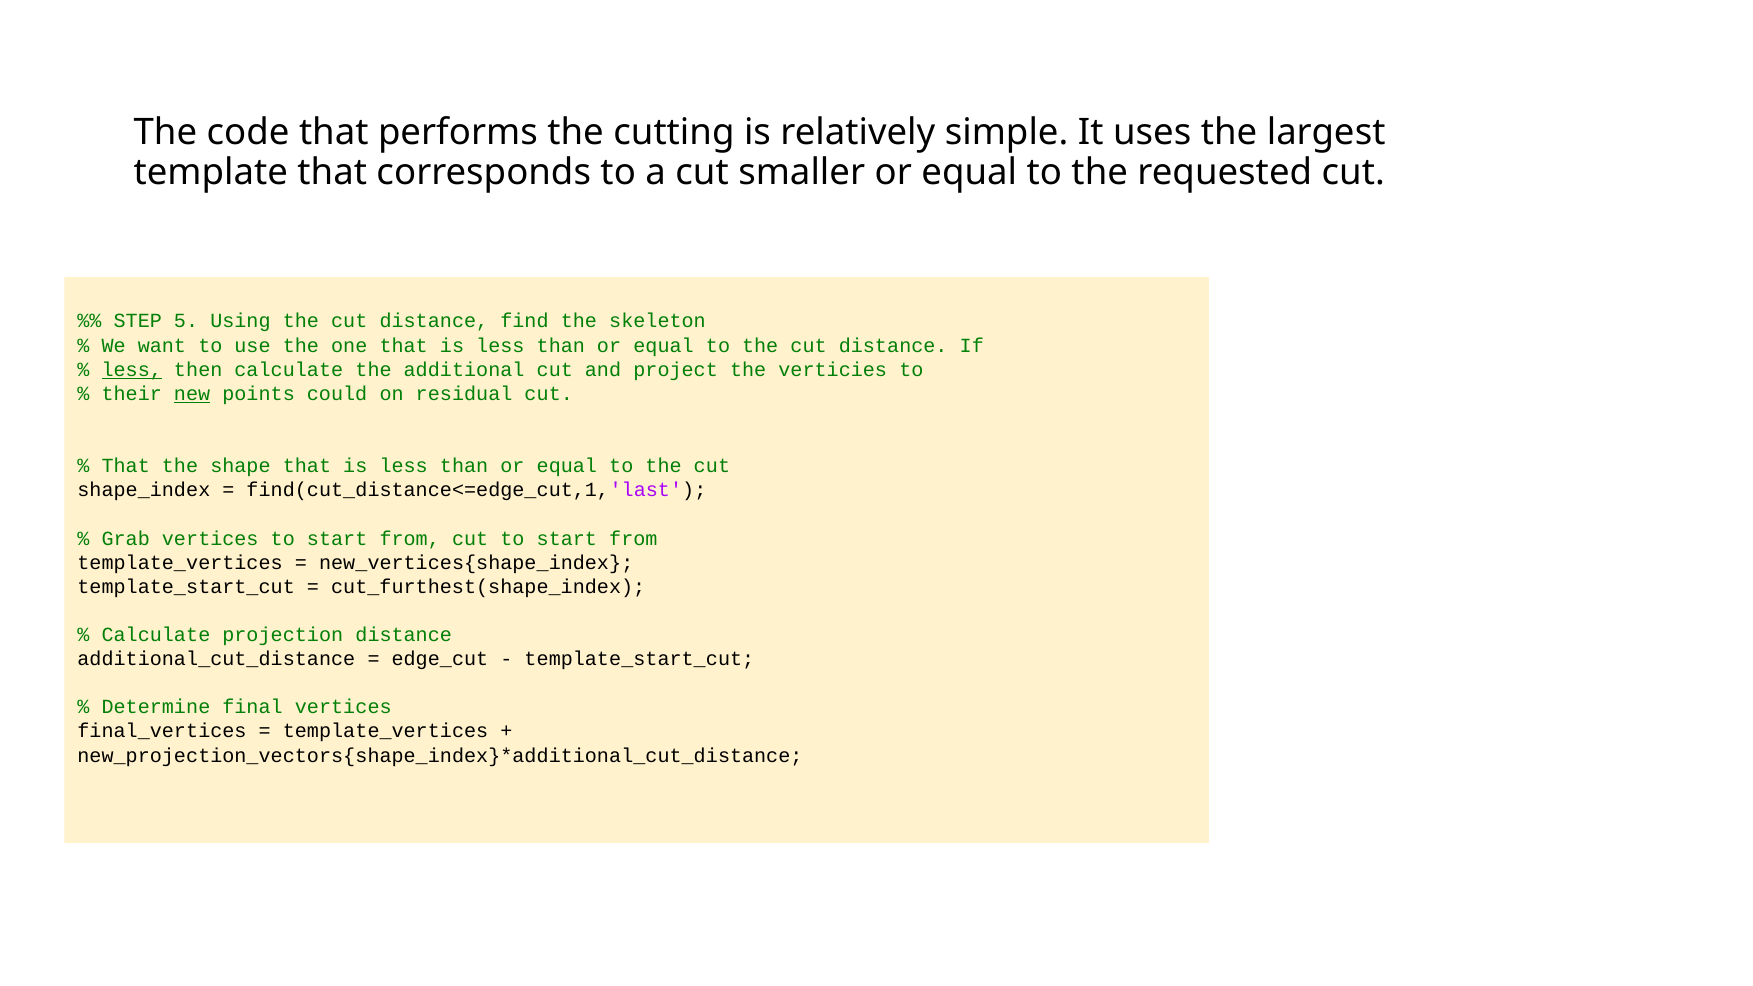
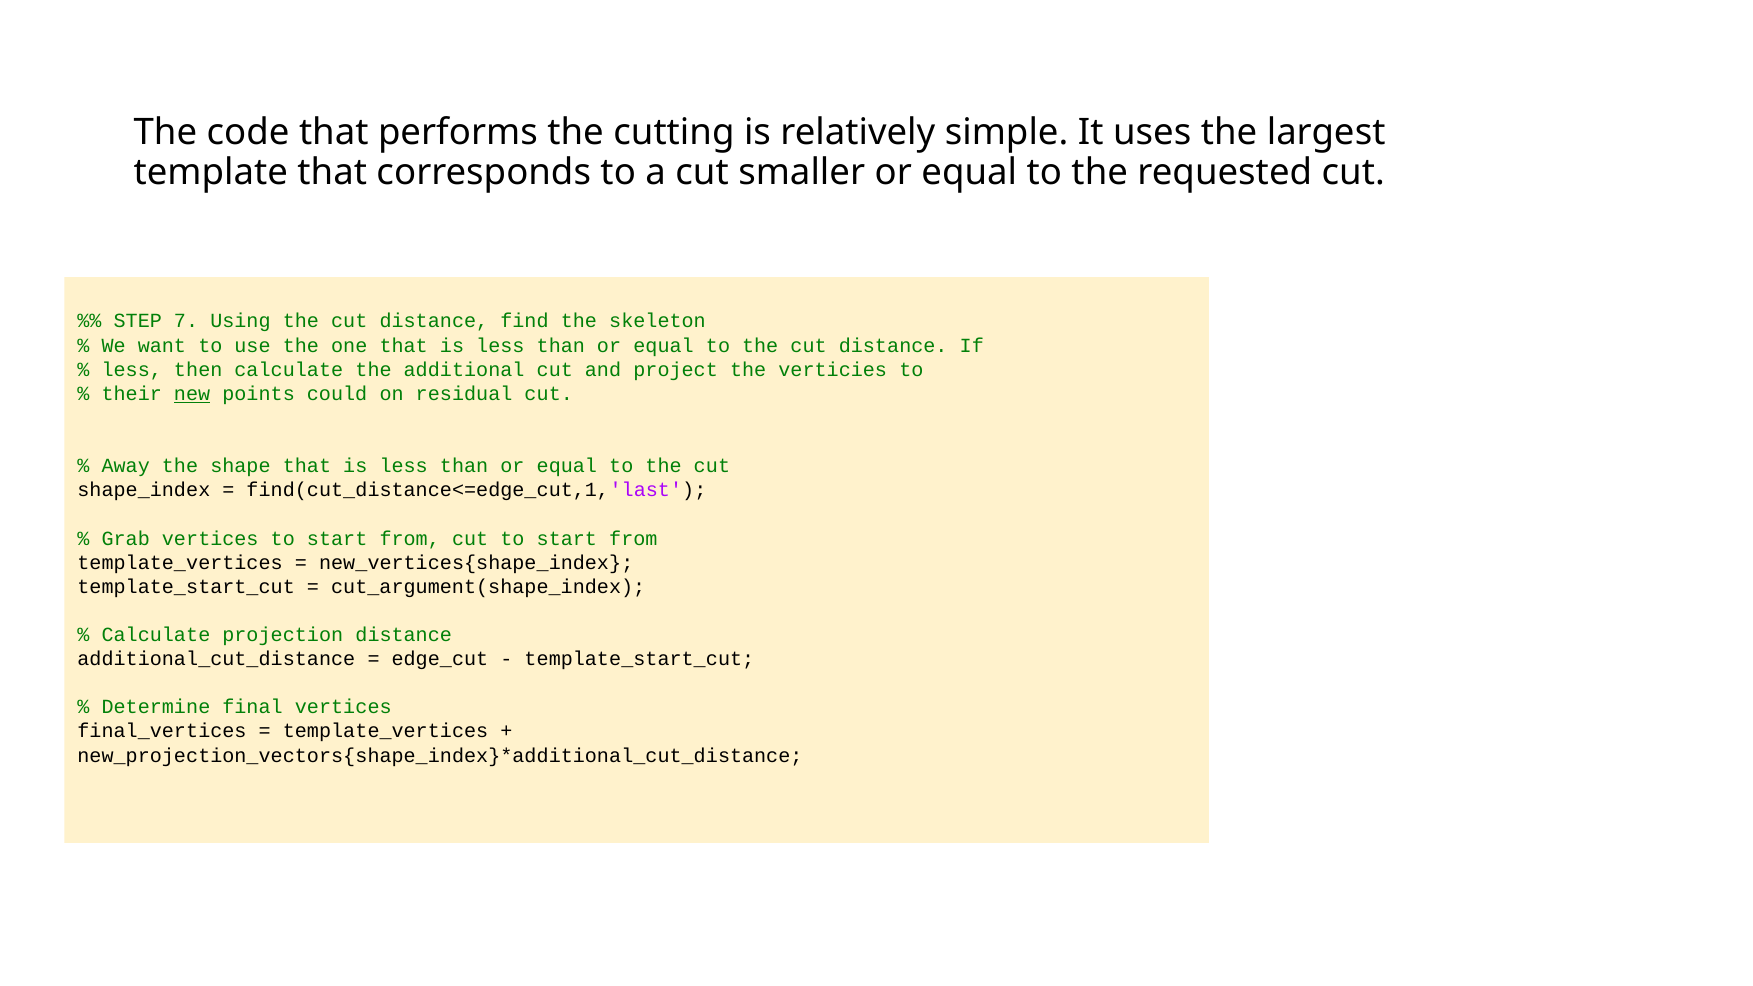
5: 5 -> 7
less at (132, 370) underline: present -> none
That at (126, 466): That -> Away
cut_furthest(shape_index: cut_furthest(shape_index -> cut_argument(shape_index
